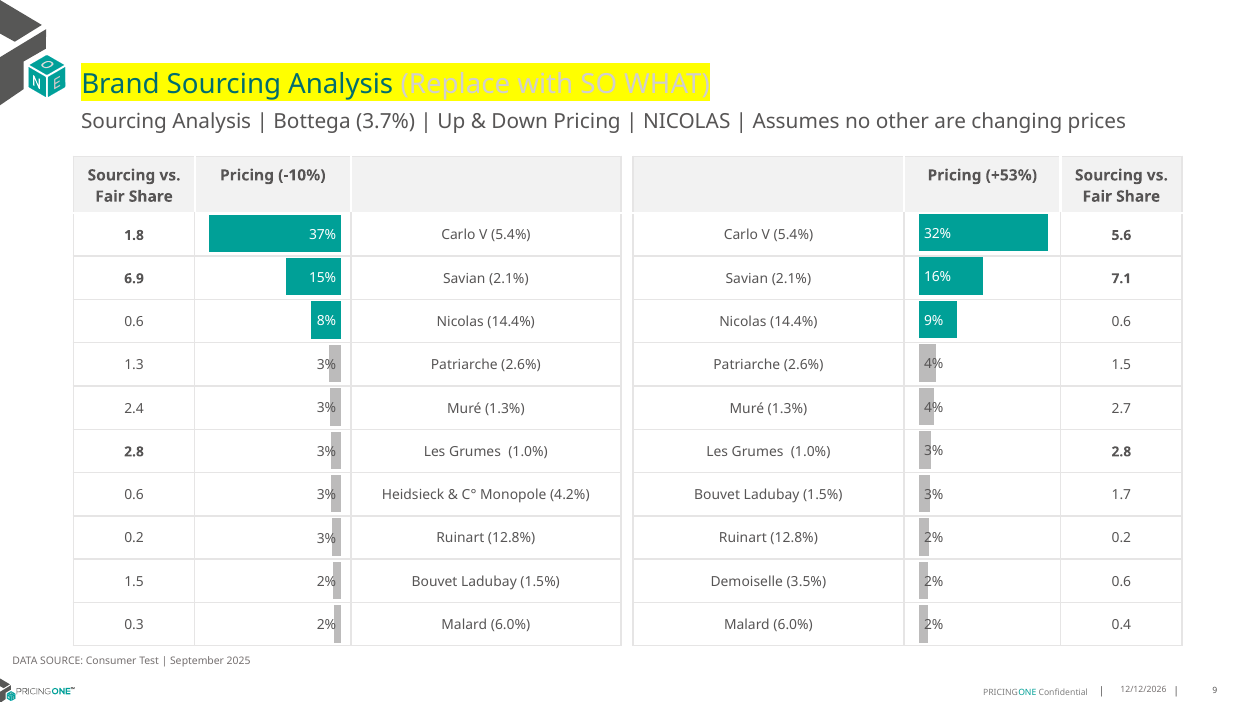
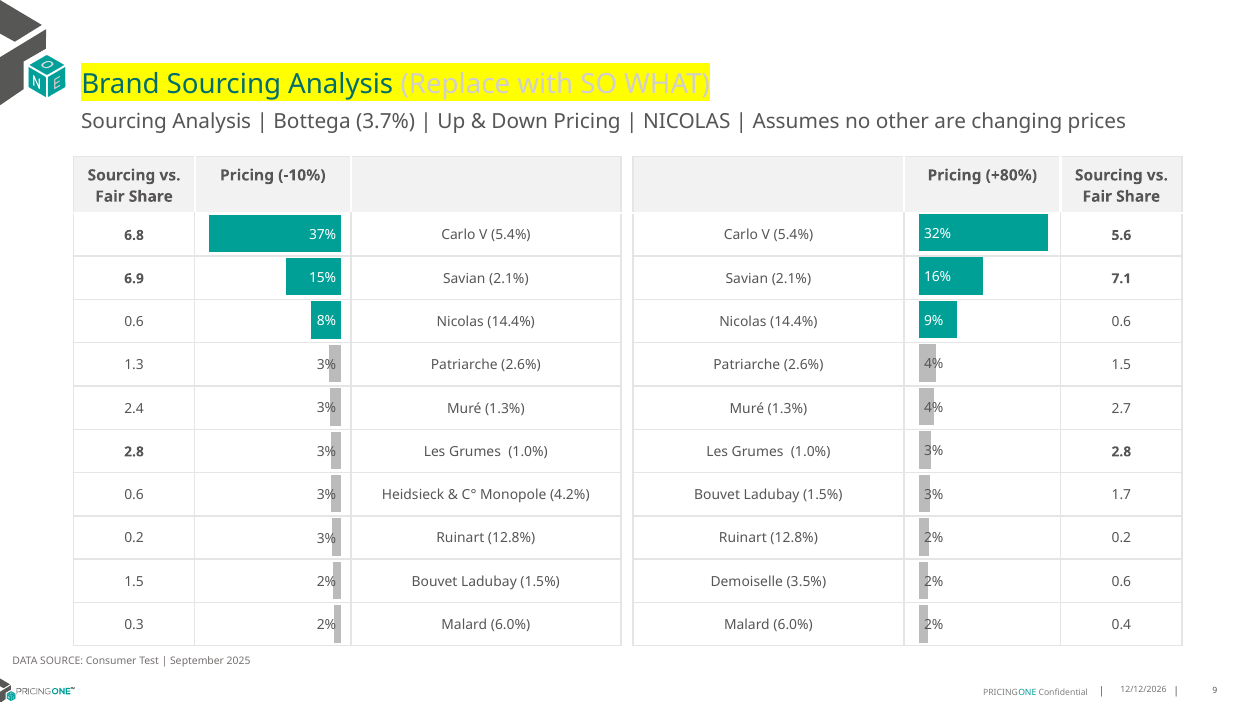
+53%: +53% -> +80%
1.8: 1.8 -> 6.8
